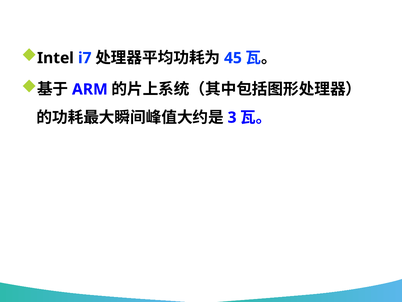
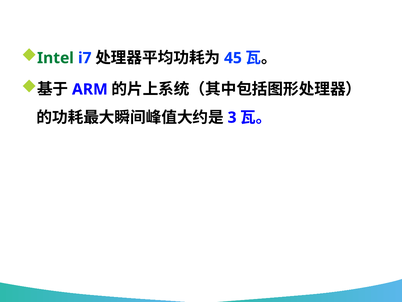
Intel colour: black -> green
